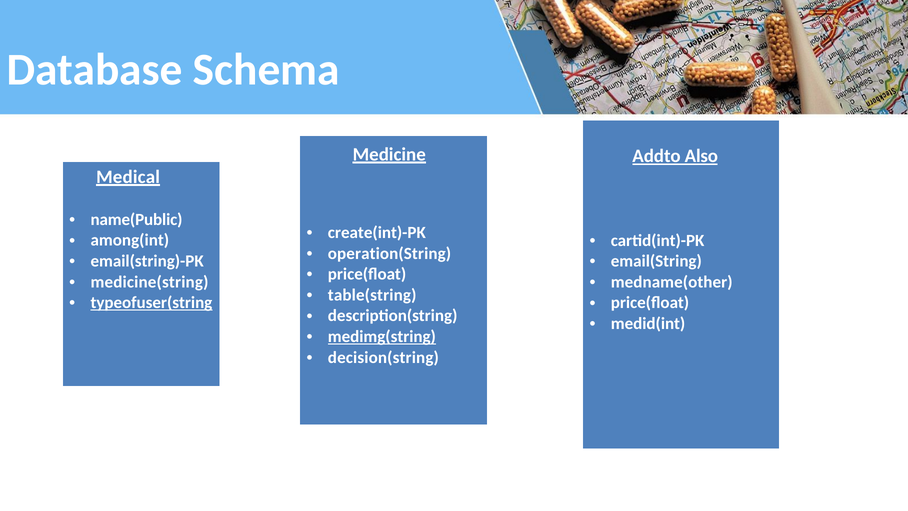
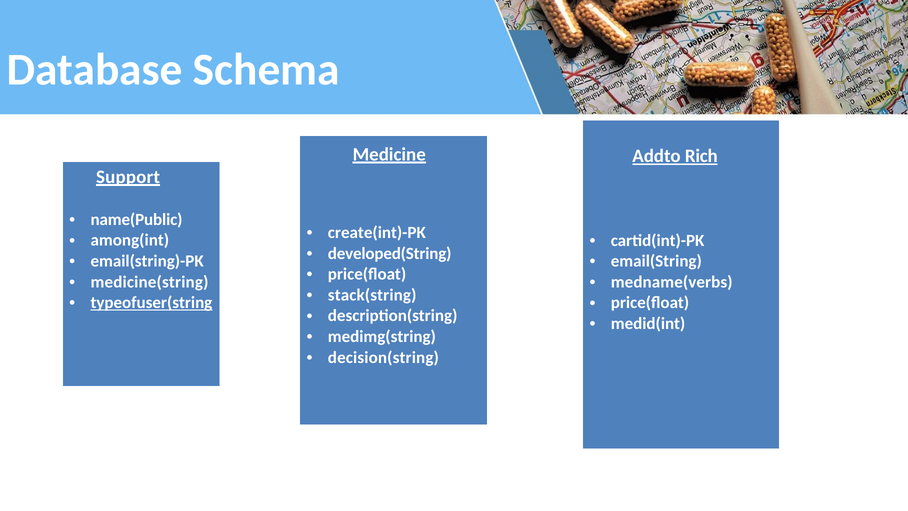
Also: Also -> Rich
Medical: Medical -> Support
operation(String: operation(String -> developed(String
medname(other: medname(other -> medname(verbs
table(string: table(string -> stack(string
medimg(string underline: present -> none
